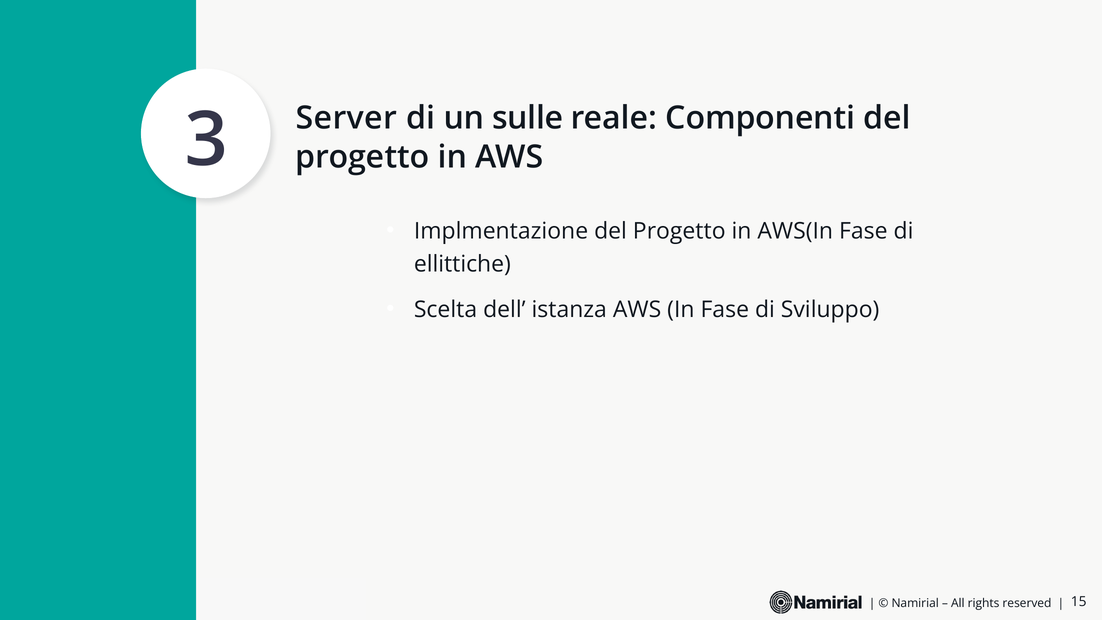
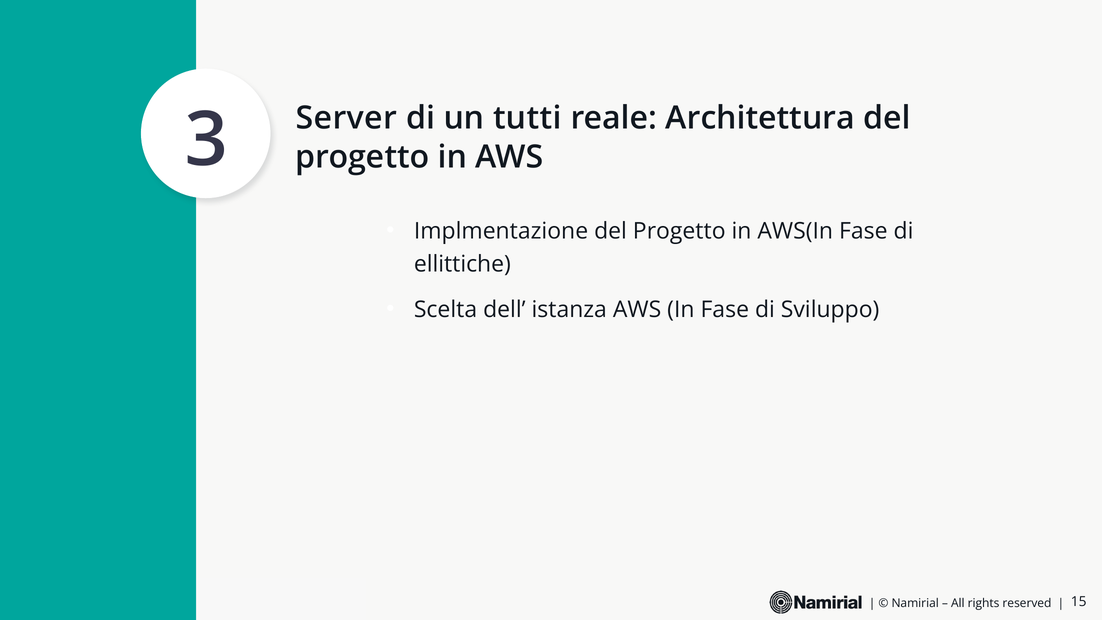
sulle: sulle -> tutti
Componenti: Componenti -> Architettura
